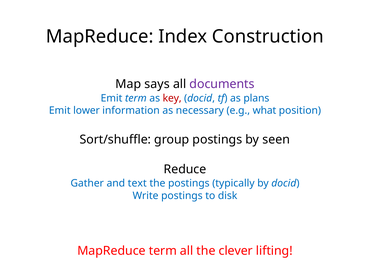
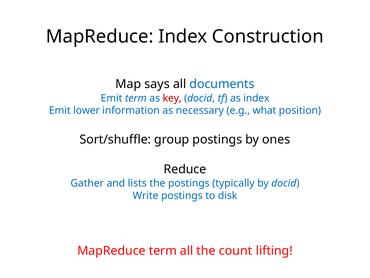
documents colour: purple -> blue
as plans: plans -> index
seen: seen -> ones
text: text -> lists
clever: clever -> count
